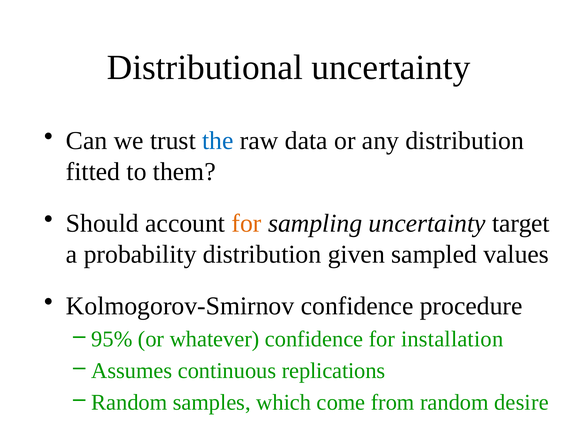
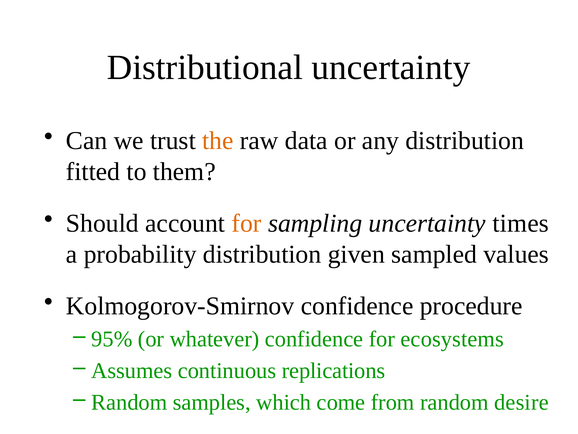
the colour: blue -> orange
target: target -> times
installation: installation -> ecosystems
